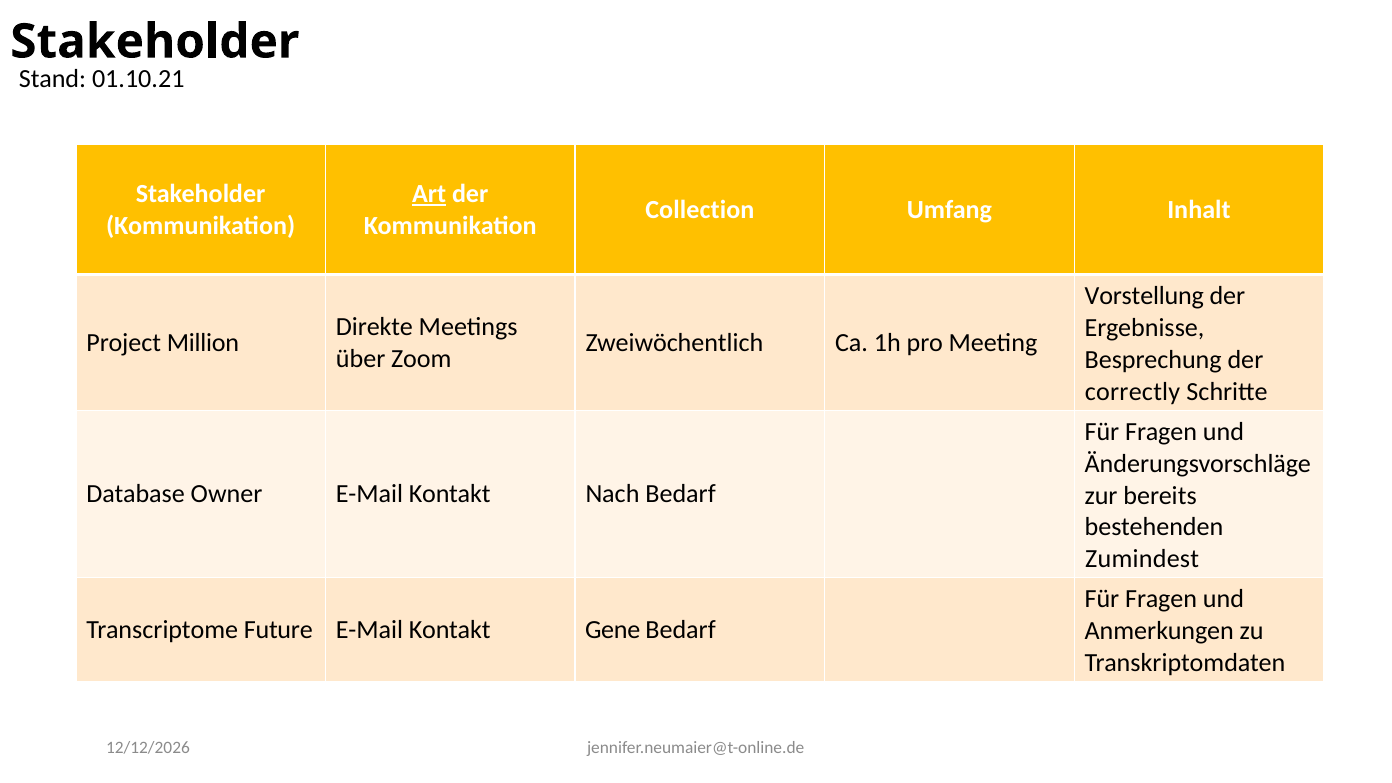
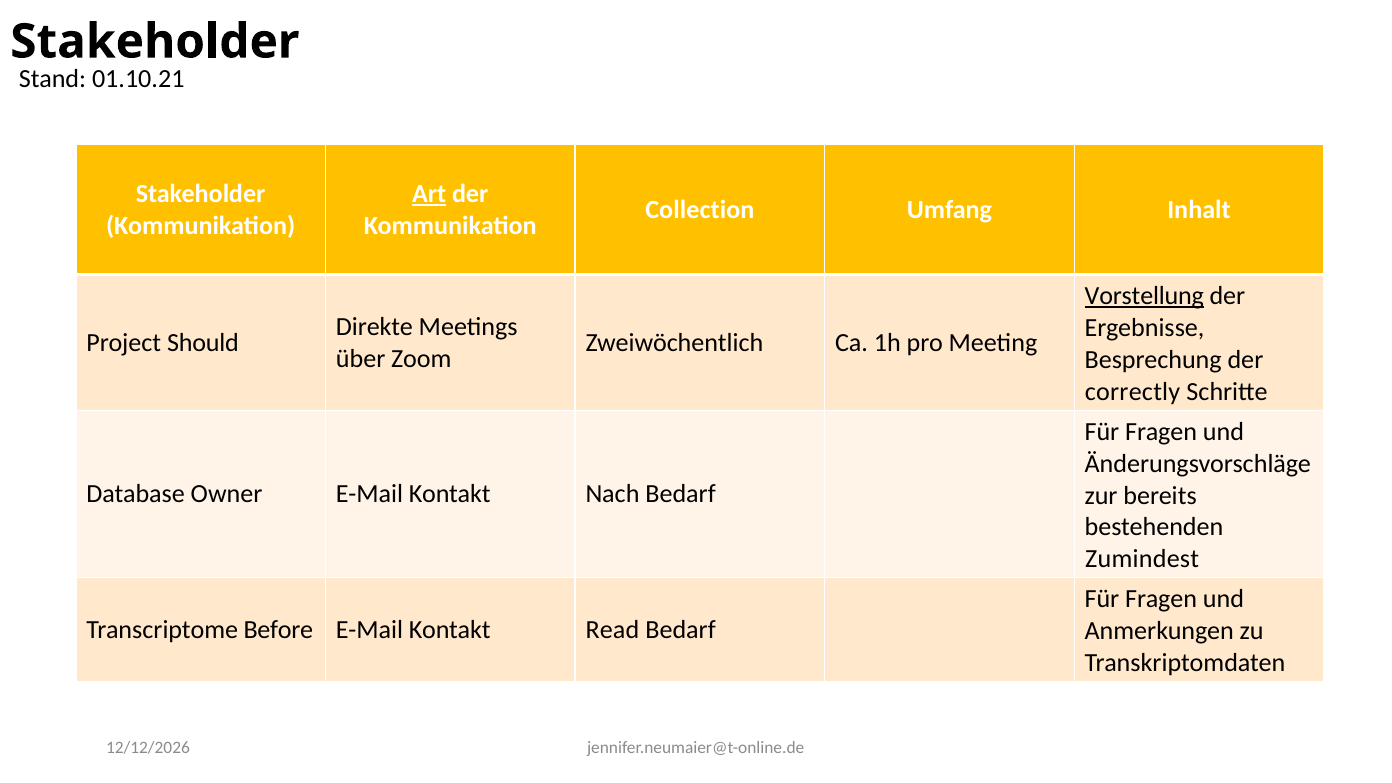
Vorstellung underline: none -> present
Million: Million -> Should
Future: Future -> Before
Gene: Gene -> Read
